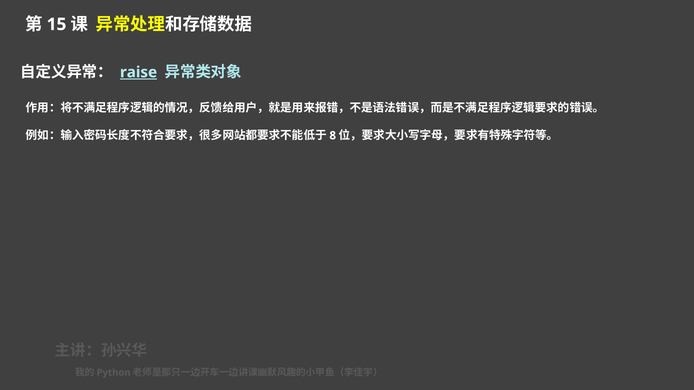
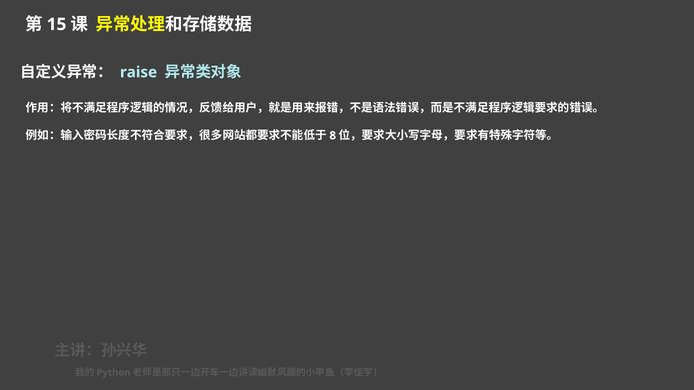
raise underline: present -> none
